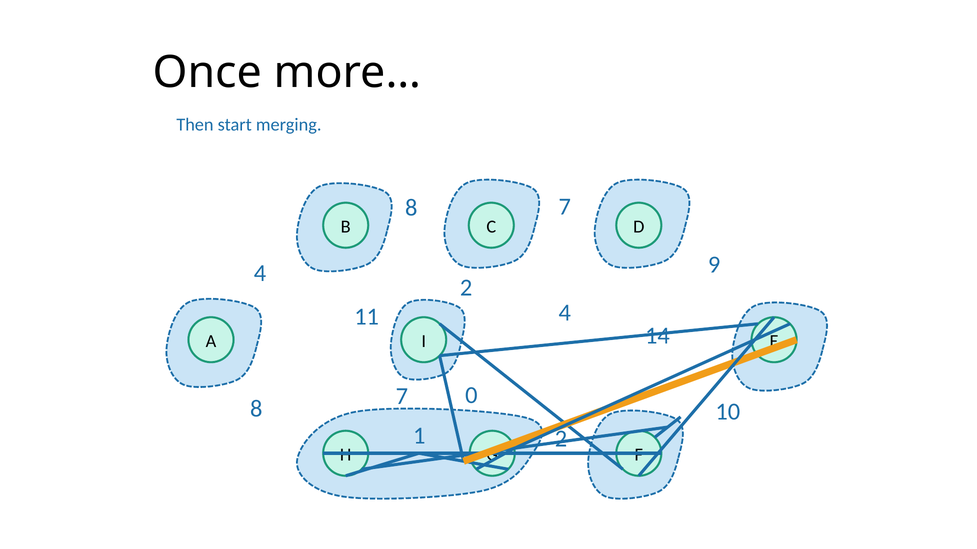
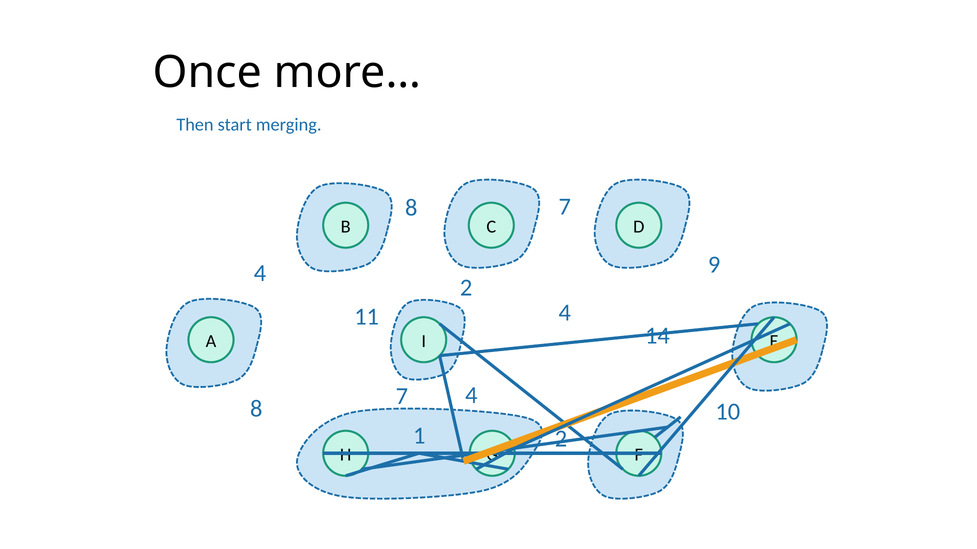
7 0: 0 -> 4
